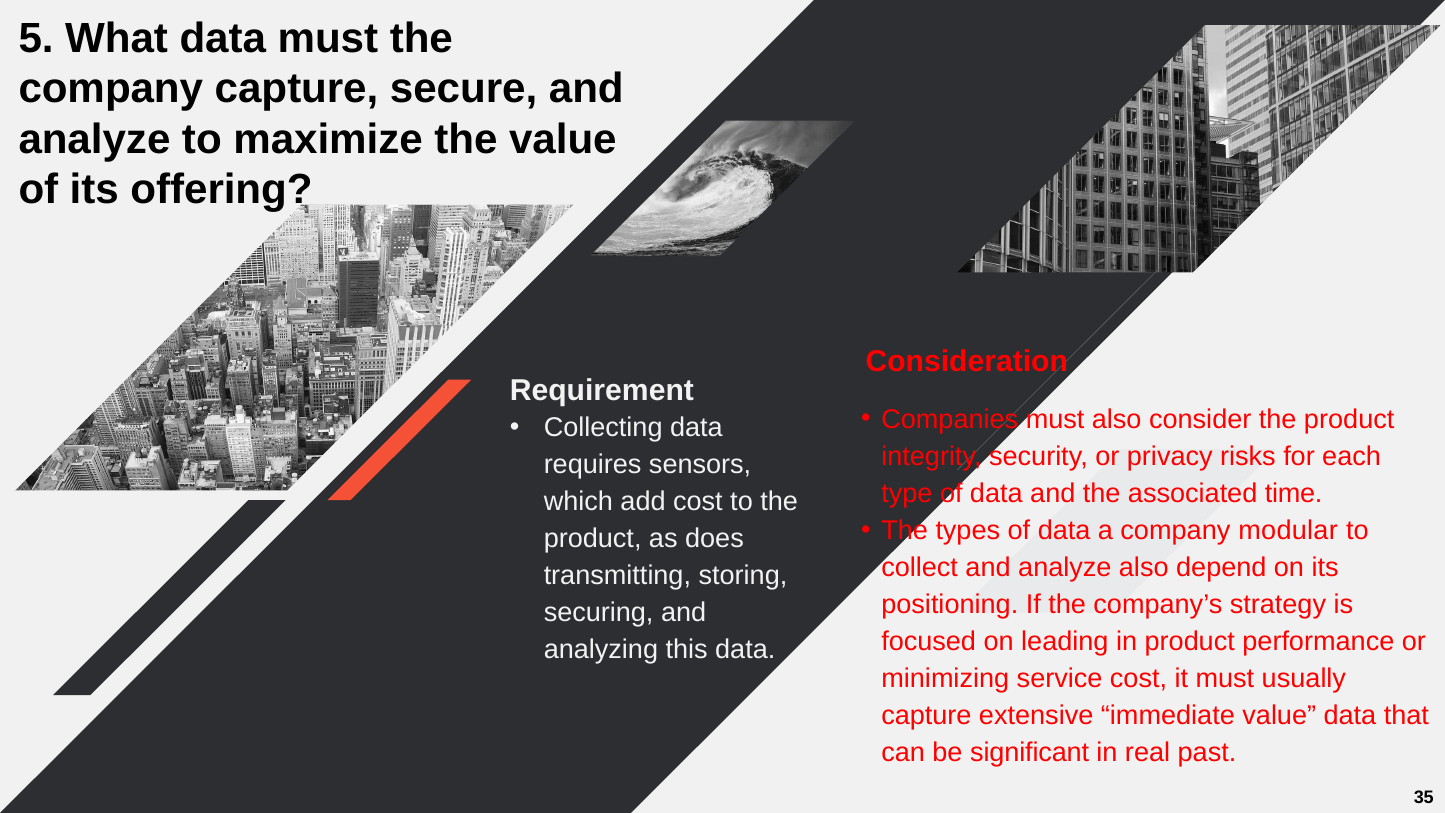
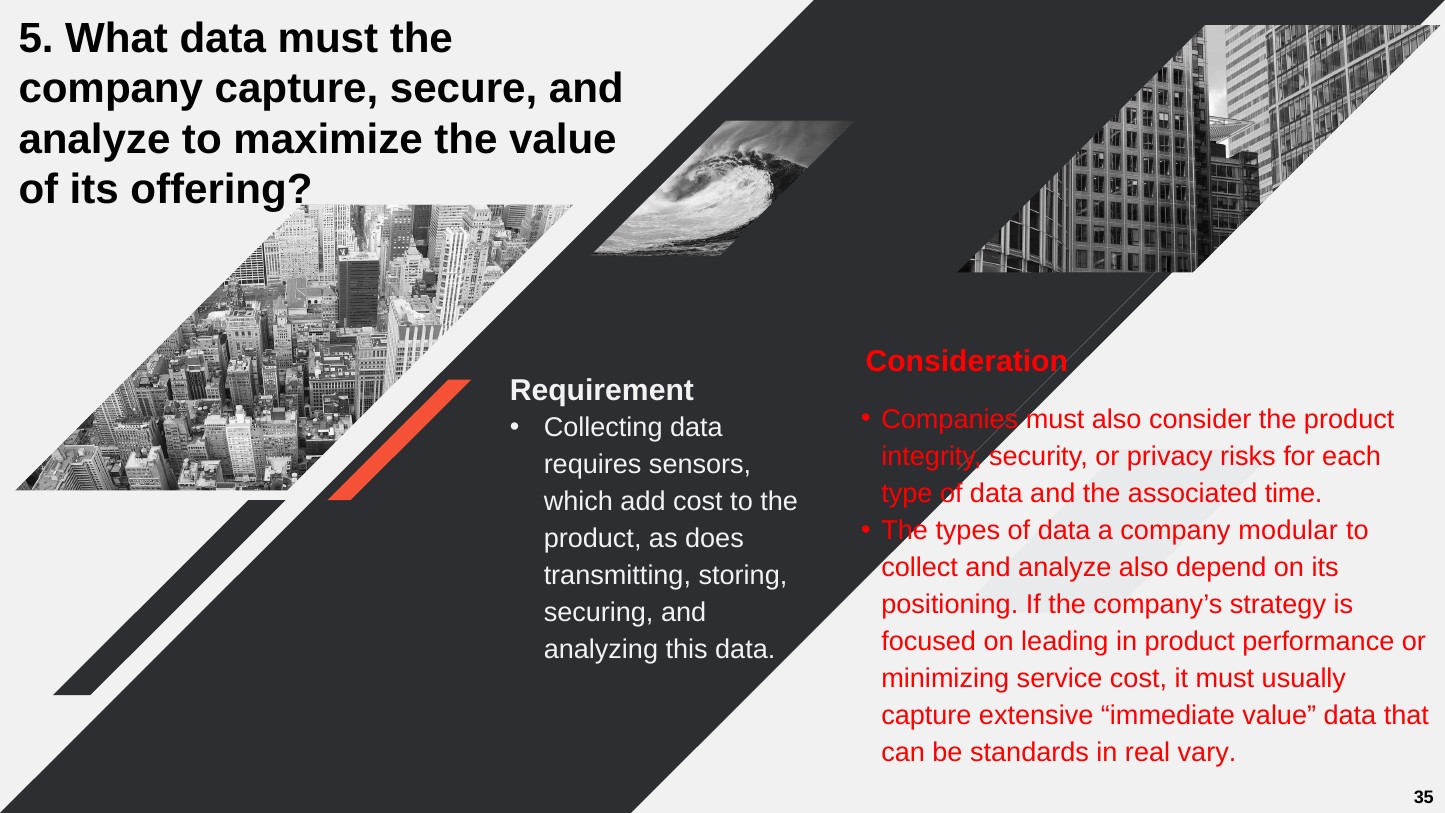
significant: significant -> standards
past: past -> vary
